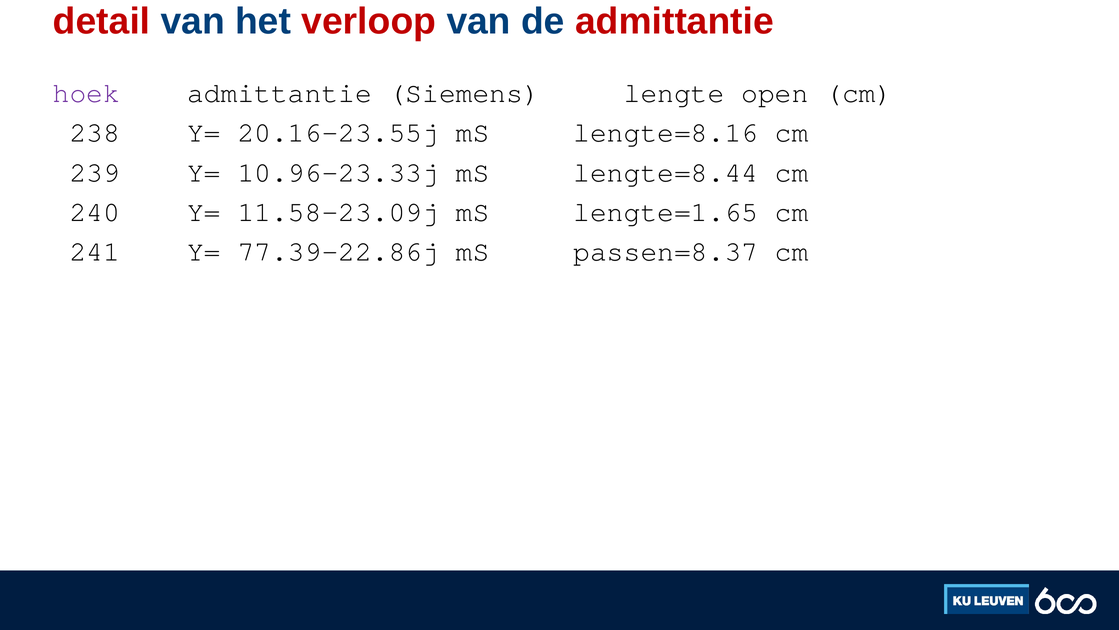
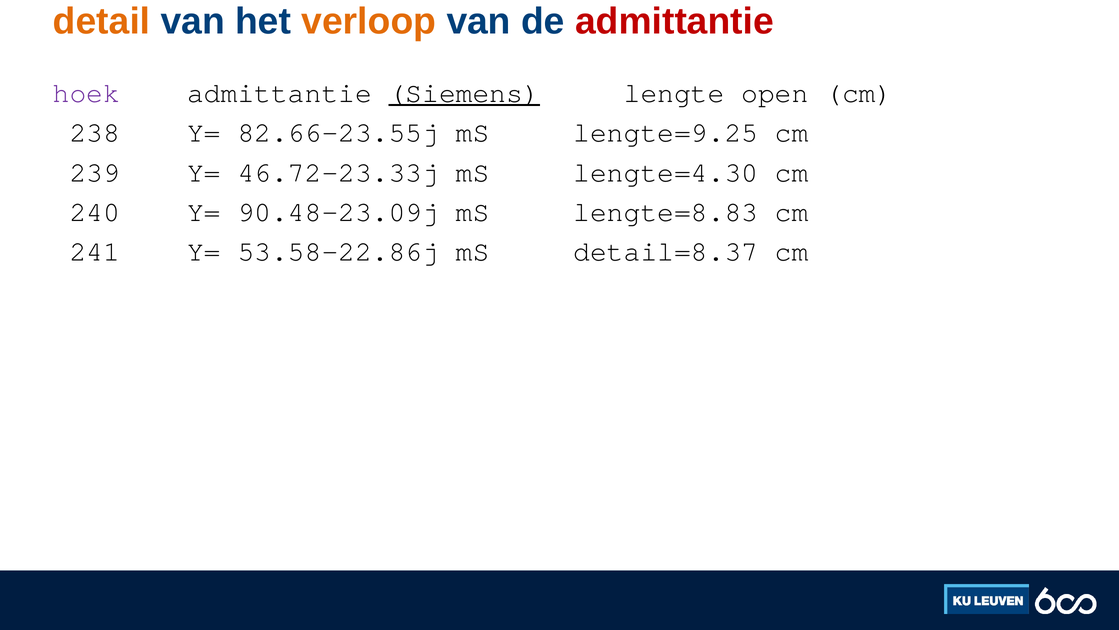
detail colour: red -> orange
verloop colour: red -> orange
Siemens underline: none -> present
20.16-23.55j: 20.16-23.55j -> 82.66-23.55j
lengte=8.16: lengte=8.16 -> lengte=9.25
10.96-23.33j: 10.96-23.33j -> 46.72-23.33j
lengte=8.44: lengte=8.44 -> lengte=4.30
11.58-23.09j: 11.58-23.09j -> 90.48-23.09j
lengte=1.65: lengte=1.65 -> lengte=8.83
77.39-22.86j: 77.39-22.86j -> 53.58-22.86j
passen=8.37: passen=8.37 -> detail=8.37
